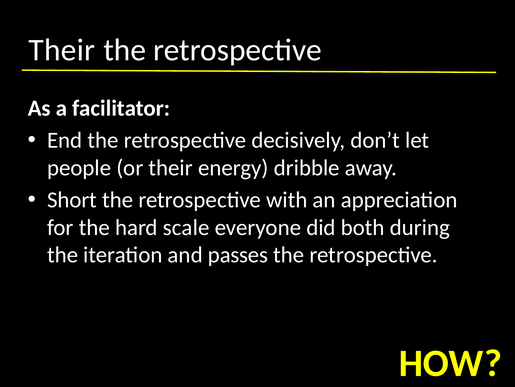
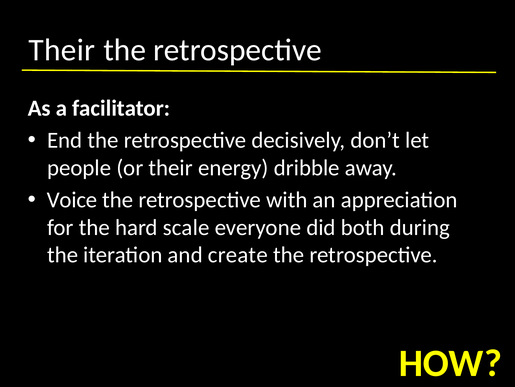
Short: Short -> Voice
passes: passes -> create
